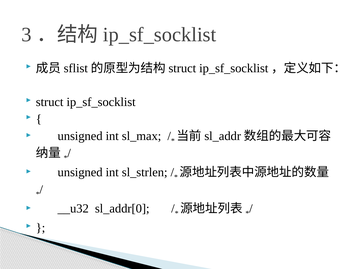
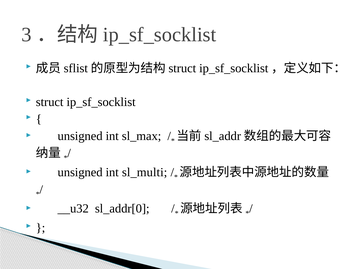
sl_strlen: sl_strlen -> sl_multi
